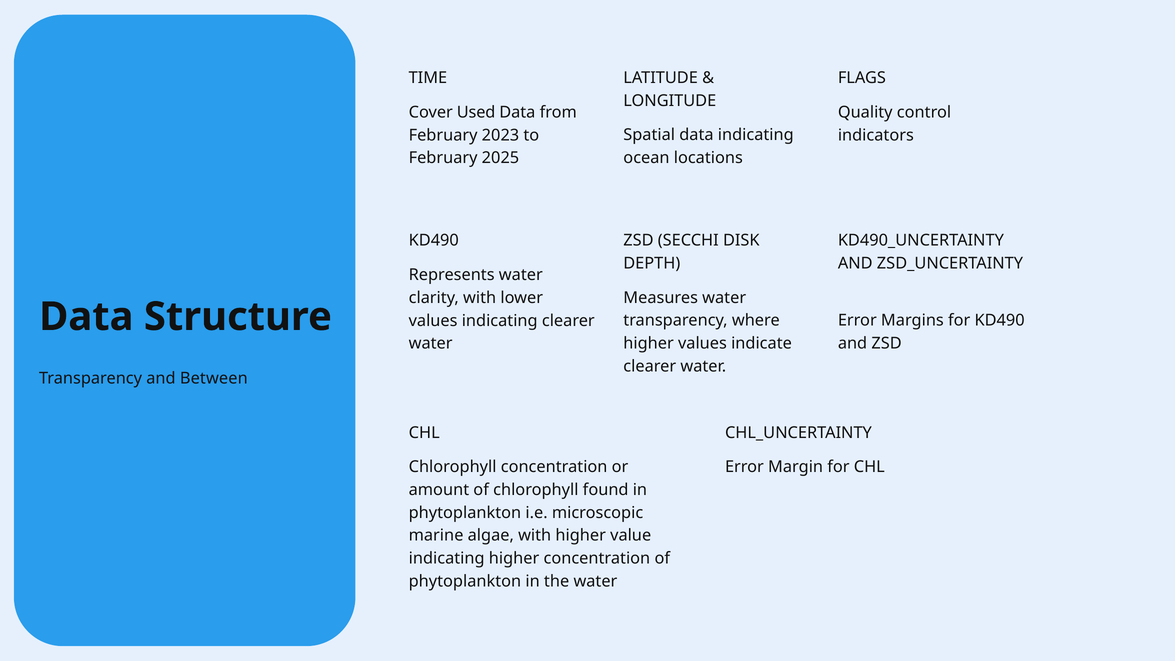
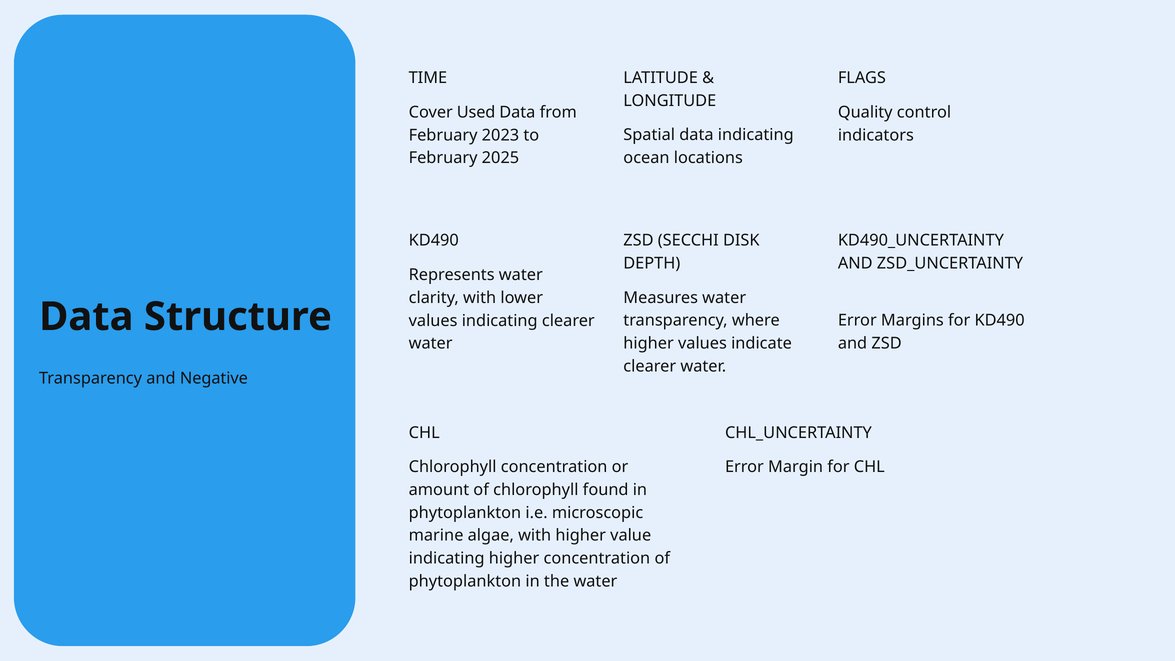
Between: Between -> Negative
